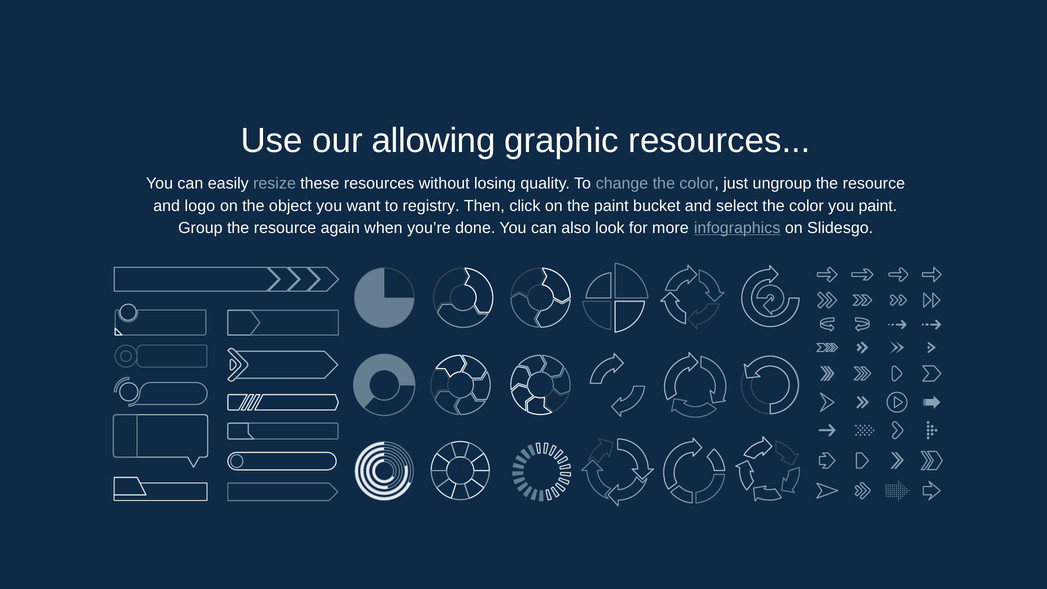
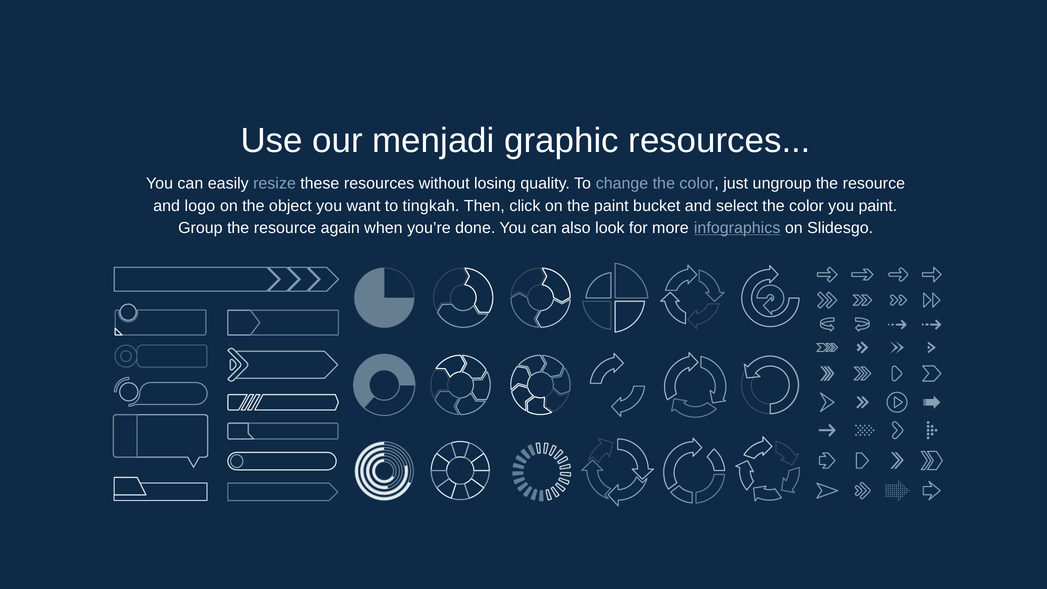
allowing: allowing -> menjadi
registry: registry -> tingkah
